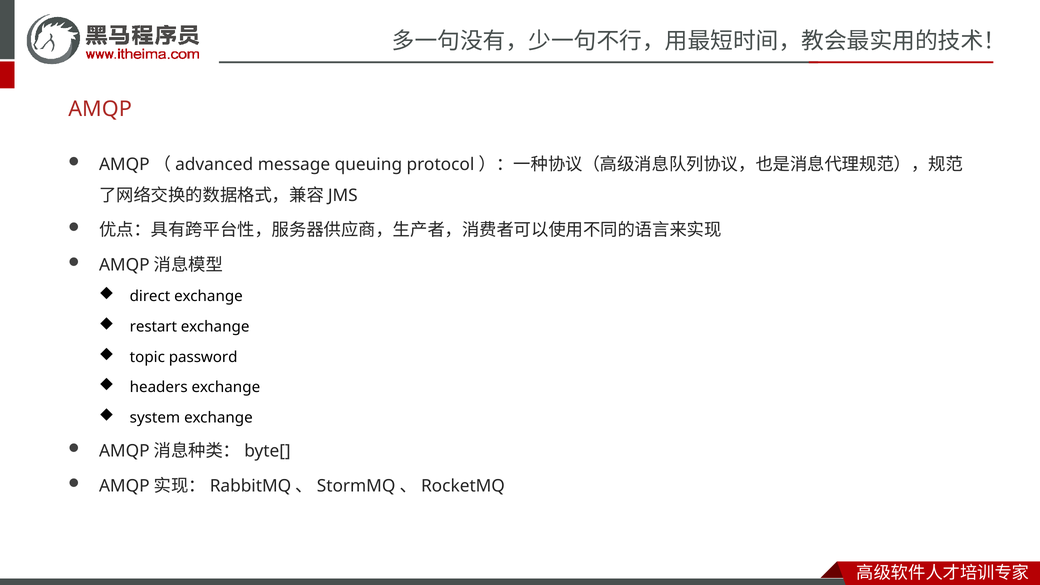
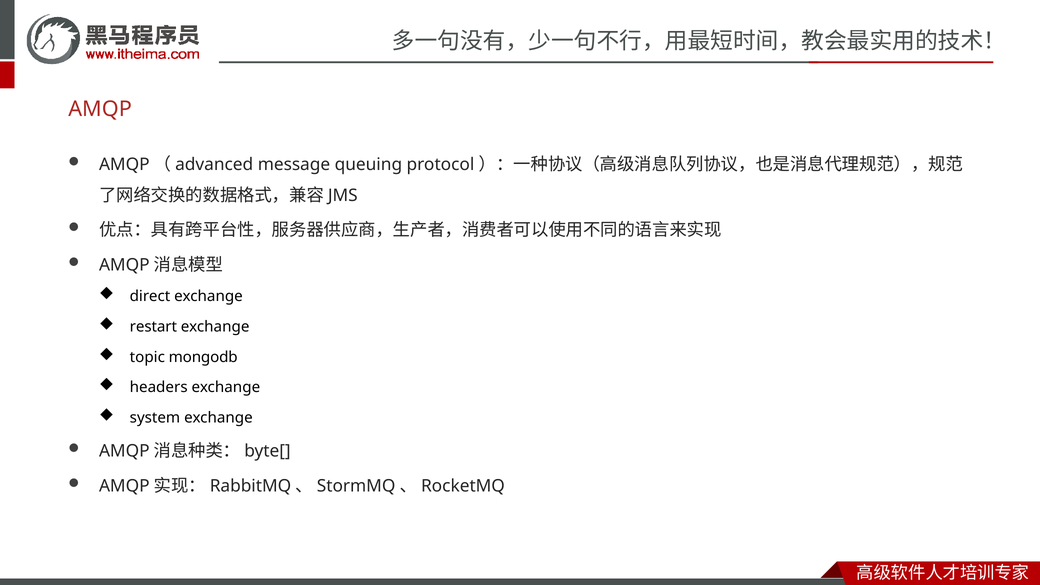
password: password -> mongodb
